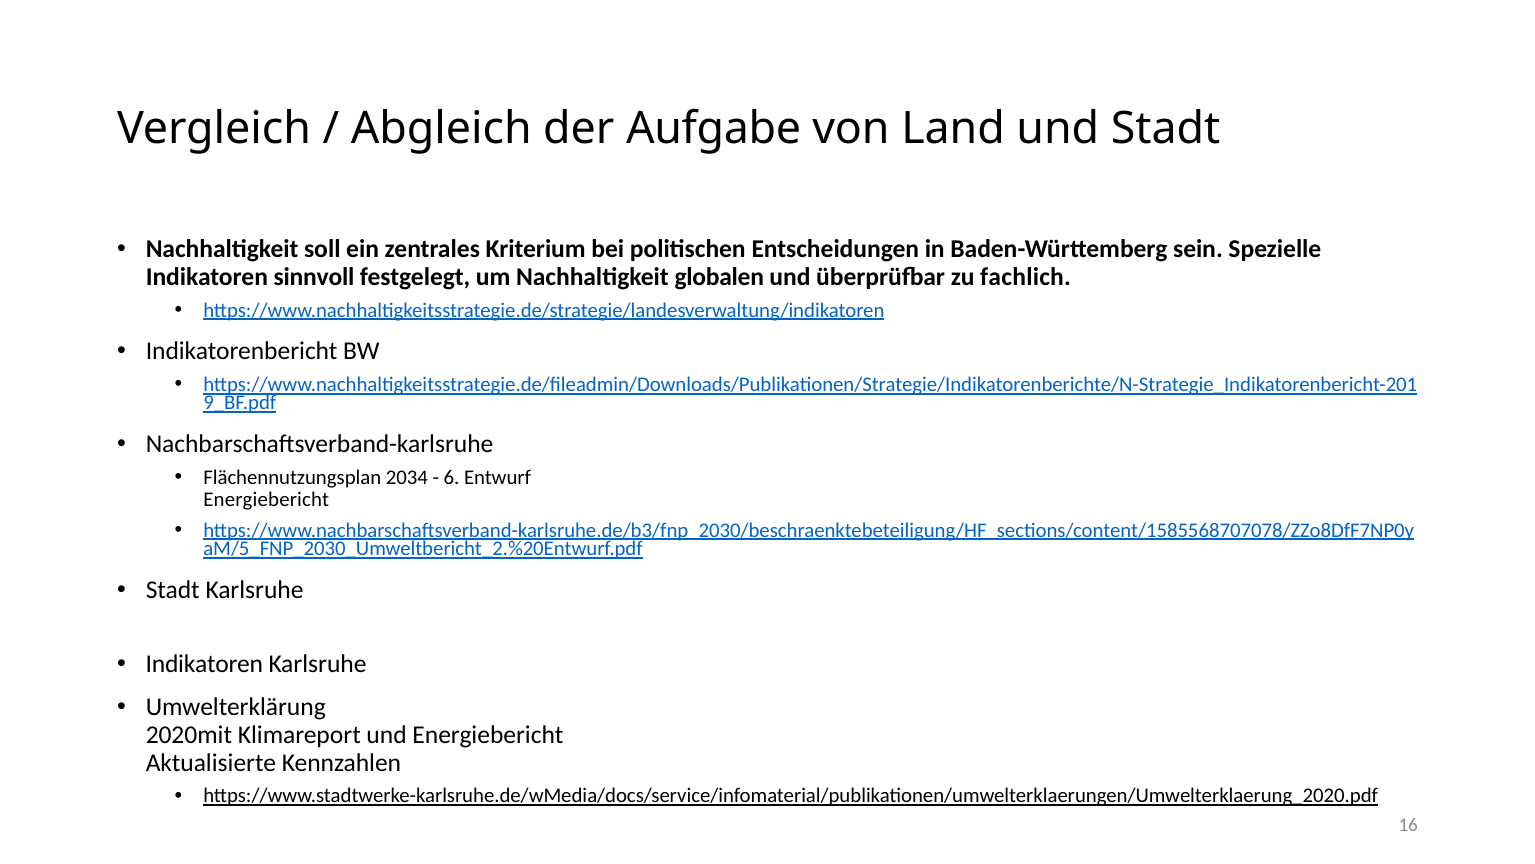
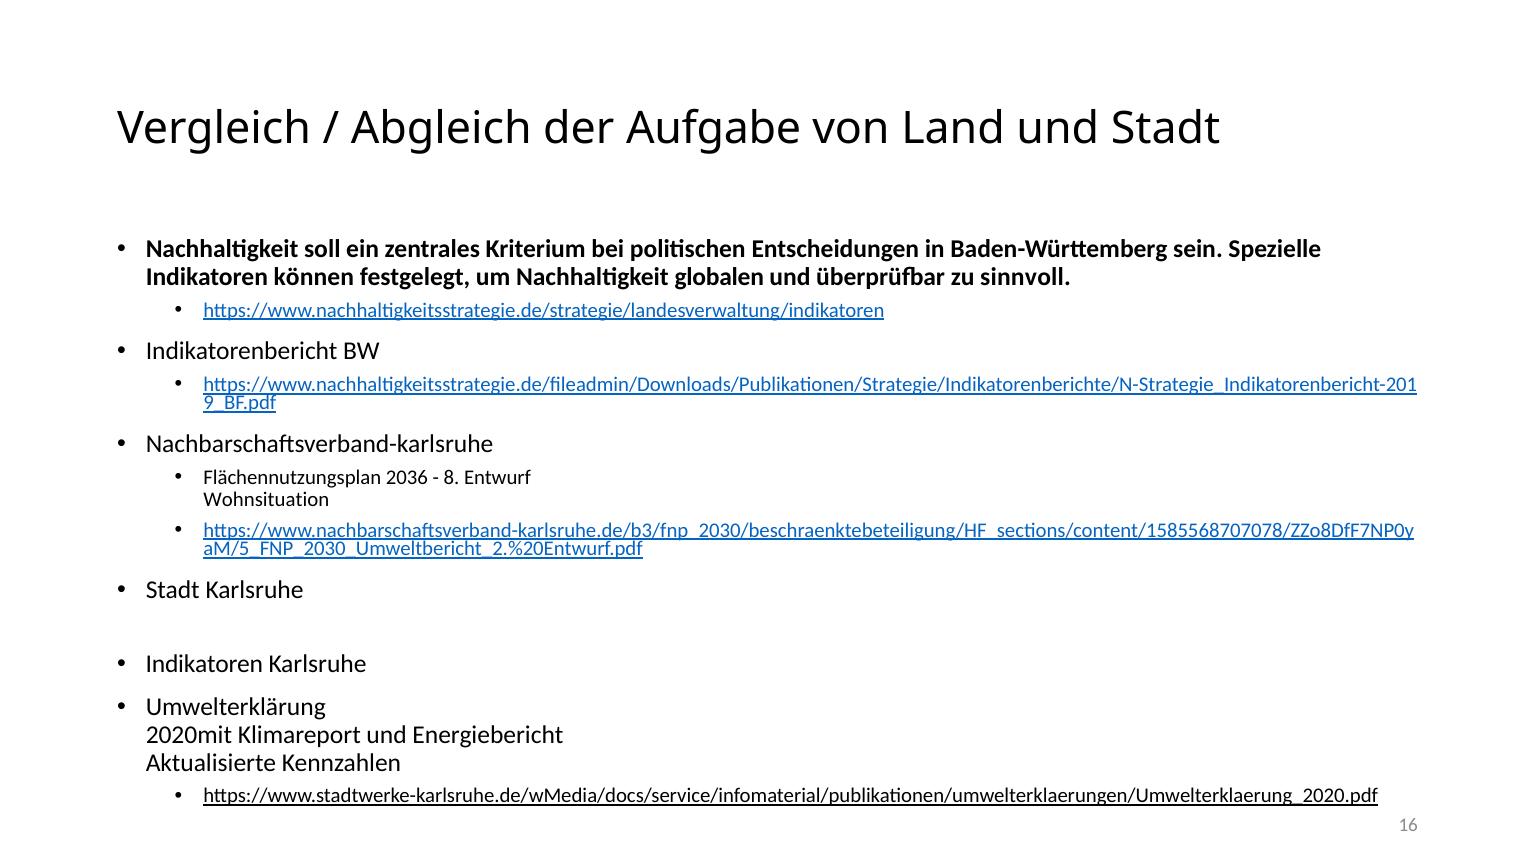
sinnvoll: sinnvoll -> können
fachlich: fachlich -> sinnvoll
2034: 2034 -> 2036
6: 6 -> 8
Energiebericht at (266, 499): Energiebericht -> Wohnsituation
